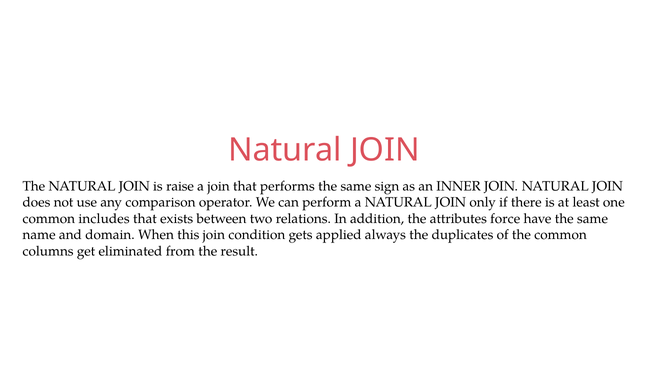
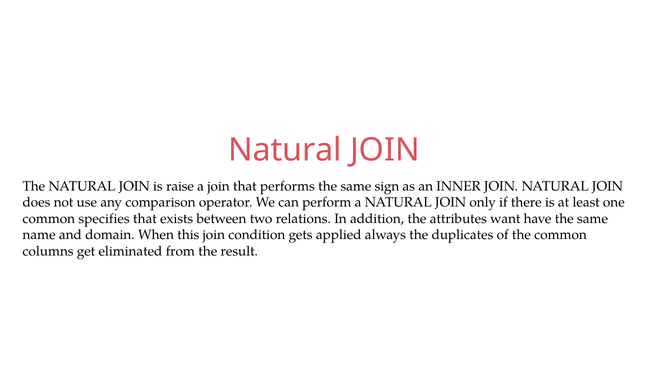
includes: includes -> specifies
force: force -> want
